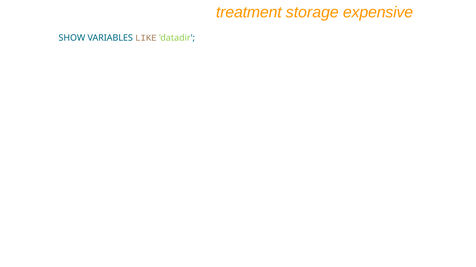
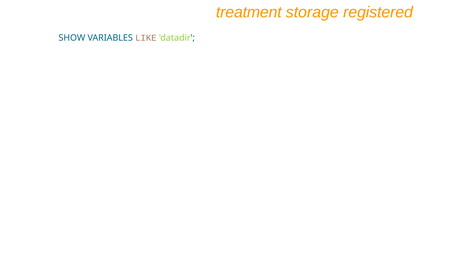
expensive: expensive -> registered
